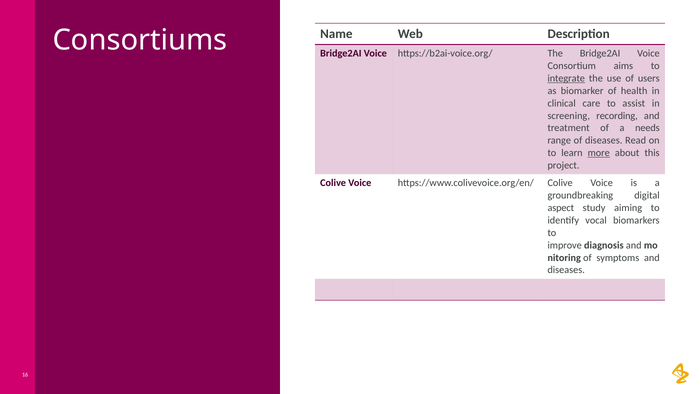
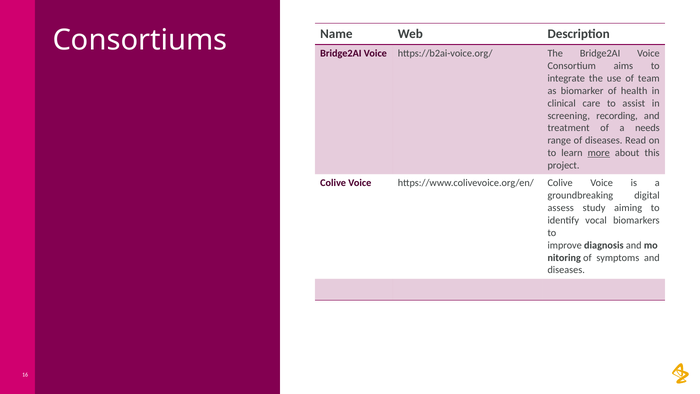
integrate underline: present -> none
users: users -> team
aspect: aspect -> assess
